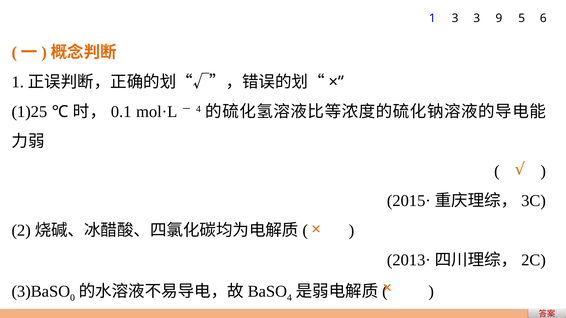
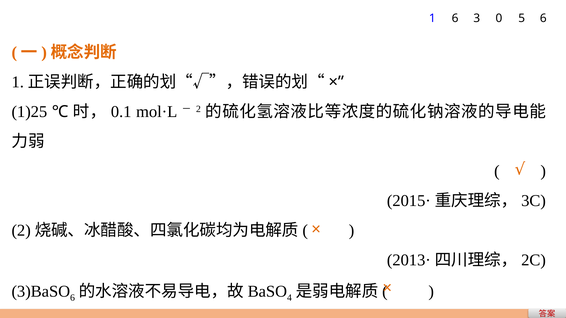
1 3: 3 -> 6
9: 9 -> 0
4 at (198, 109): 4 -> 2
0 at (73, 298): 0 -> 6
